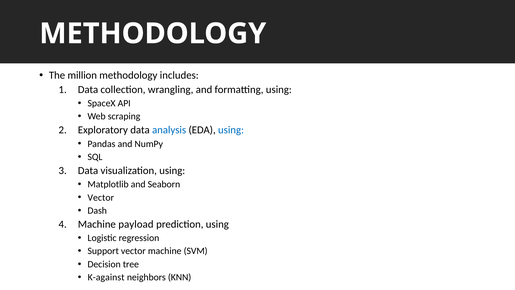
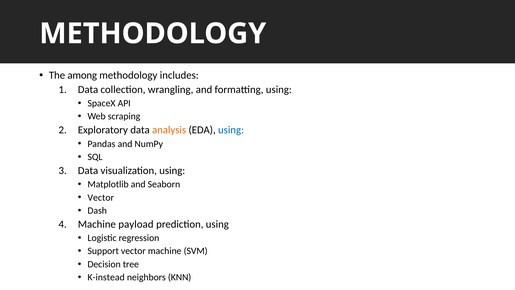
million: million -> among
analysis colour: blue -> orange
K-against: K-against -> K-instead
